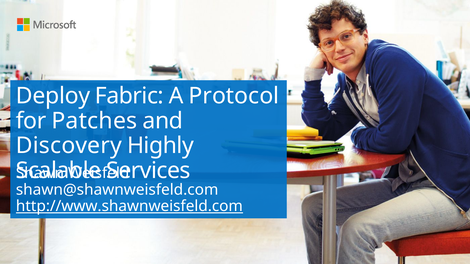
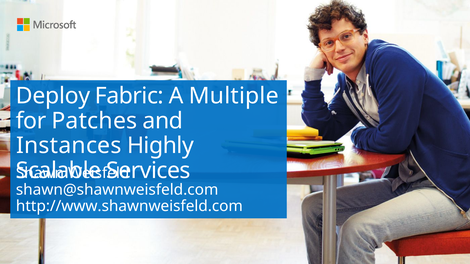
Protocol: Protocol -> Multiple
Discovery: Discovery -> Instances
http://www.shawnweisfeld.com underline: present -> none
